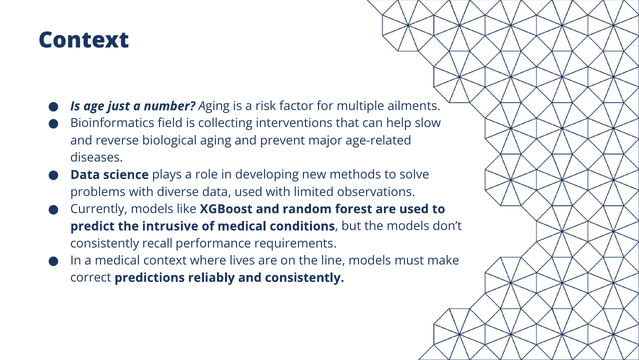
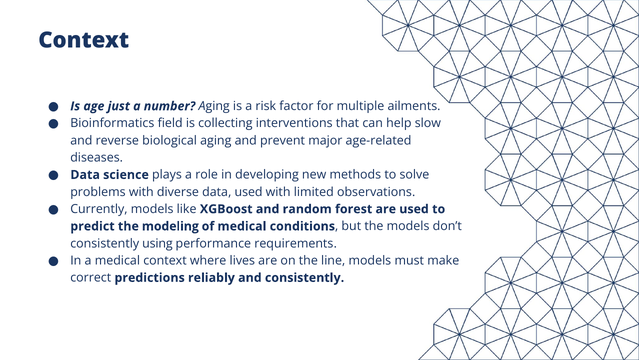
intrusive: intrusive -> modeling
recall: recall -> using
